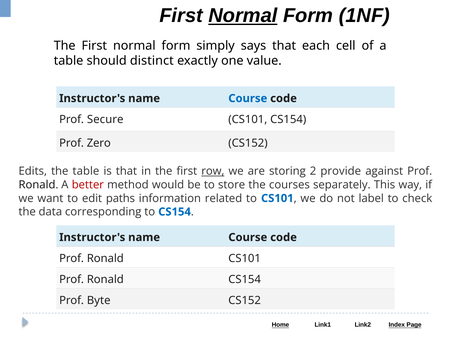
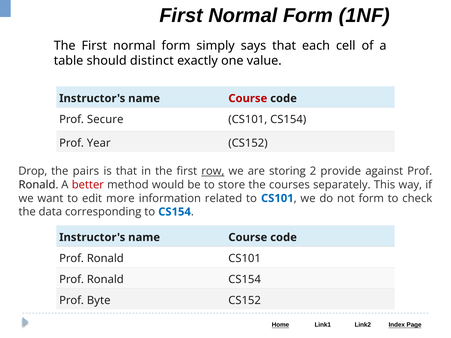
Normal at (243, 16) underline: present -> none
Course at (248, 98) colour: blue -> red
Zero: Zero -> Year
Edits: Edits -> Drop
the table: table -> pairs
paths: paths -> more
not label: label -> form
